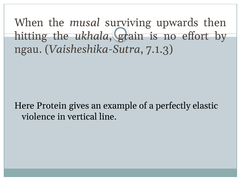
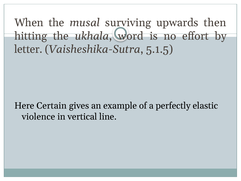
grain: grain -> word
ngau: ngau -> letter
7.1.3: 7.1.3 -> 5.1.5
Protein: Protein -> Certain
